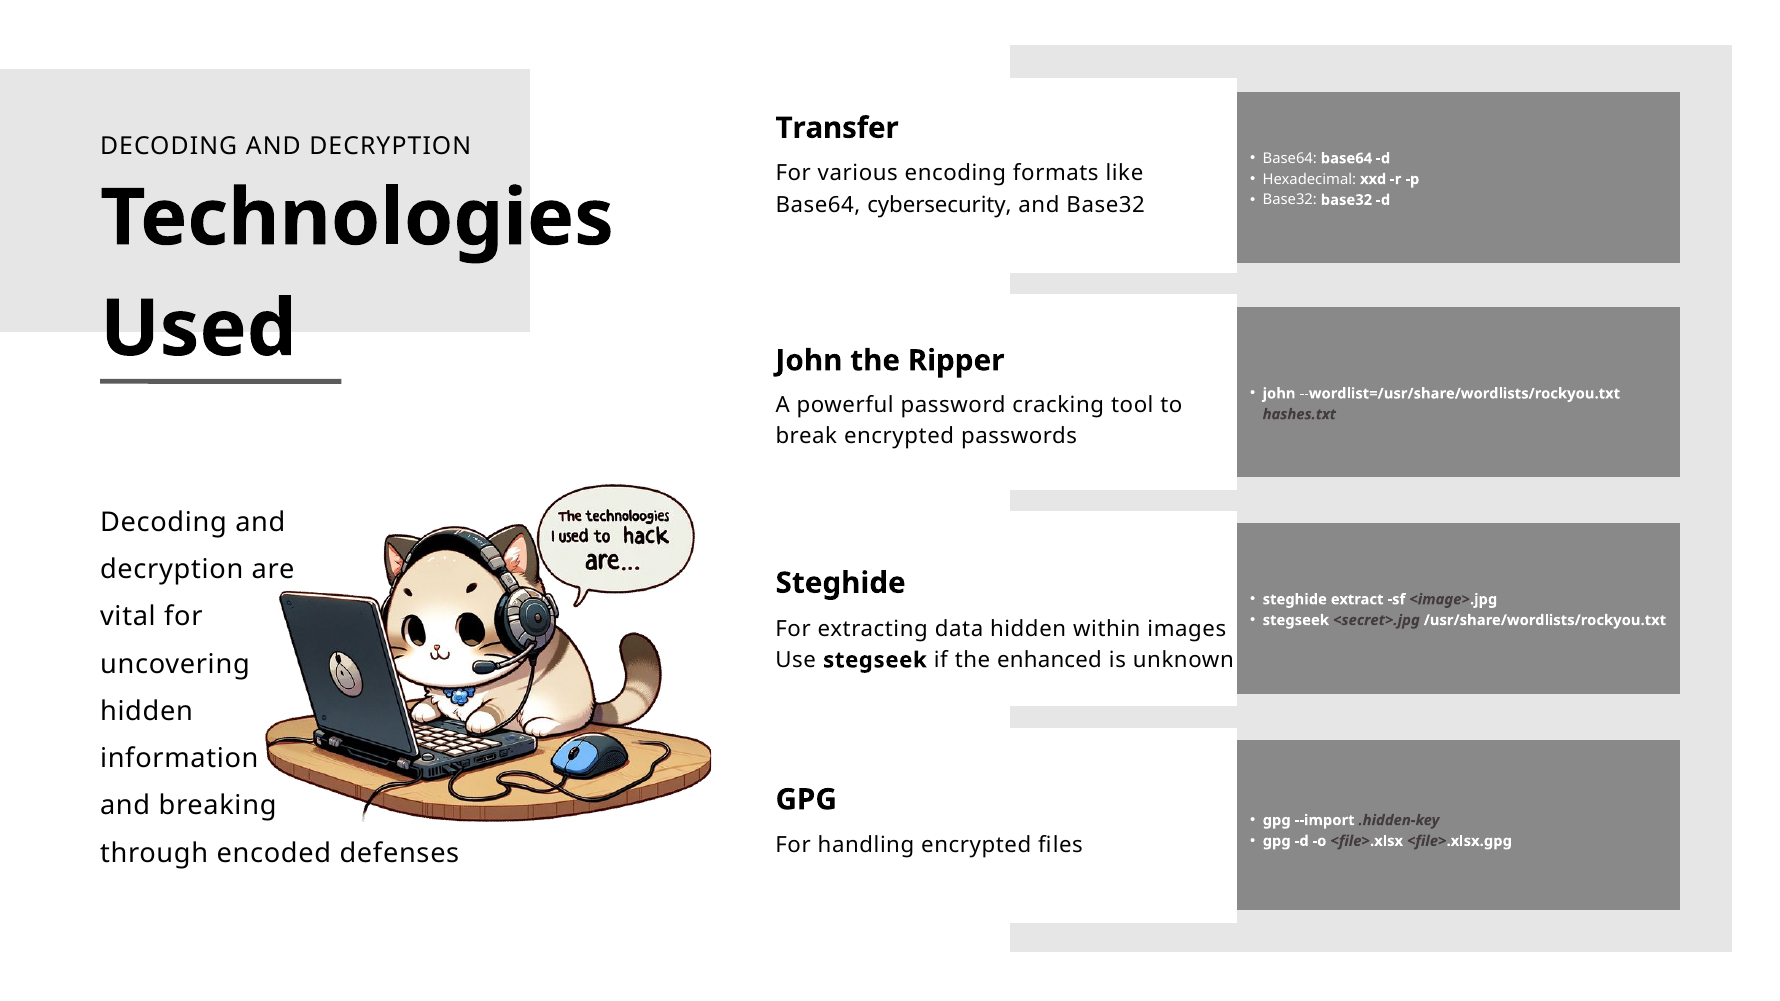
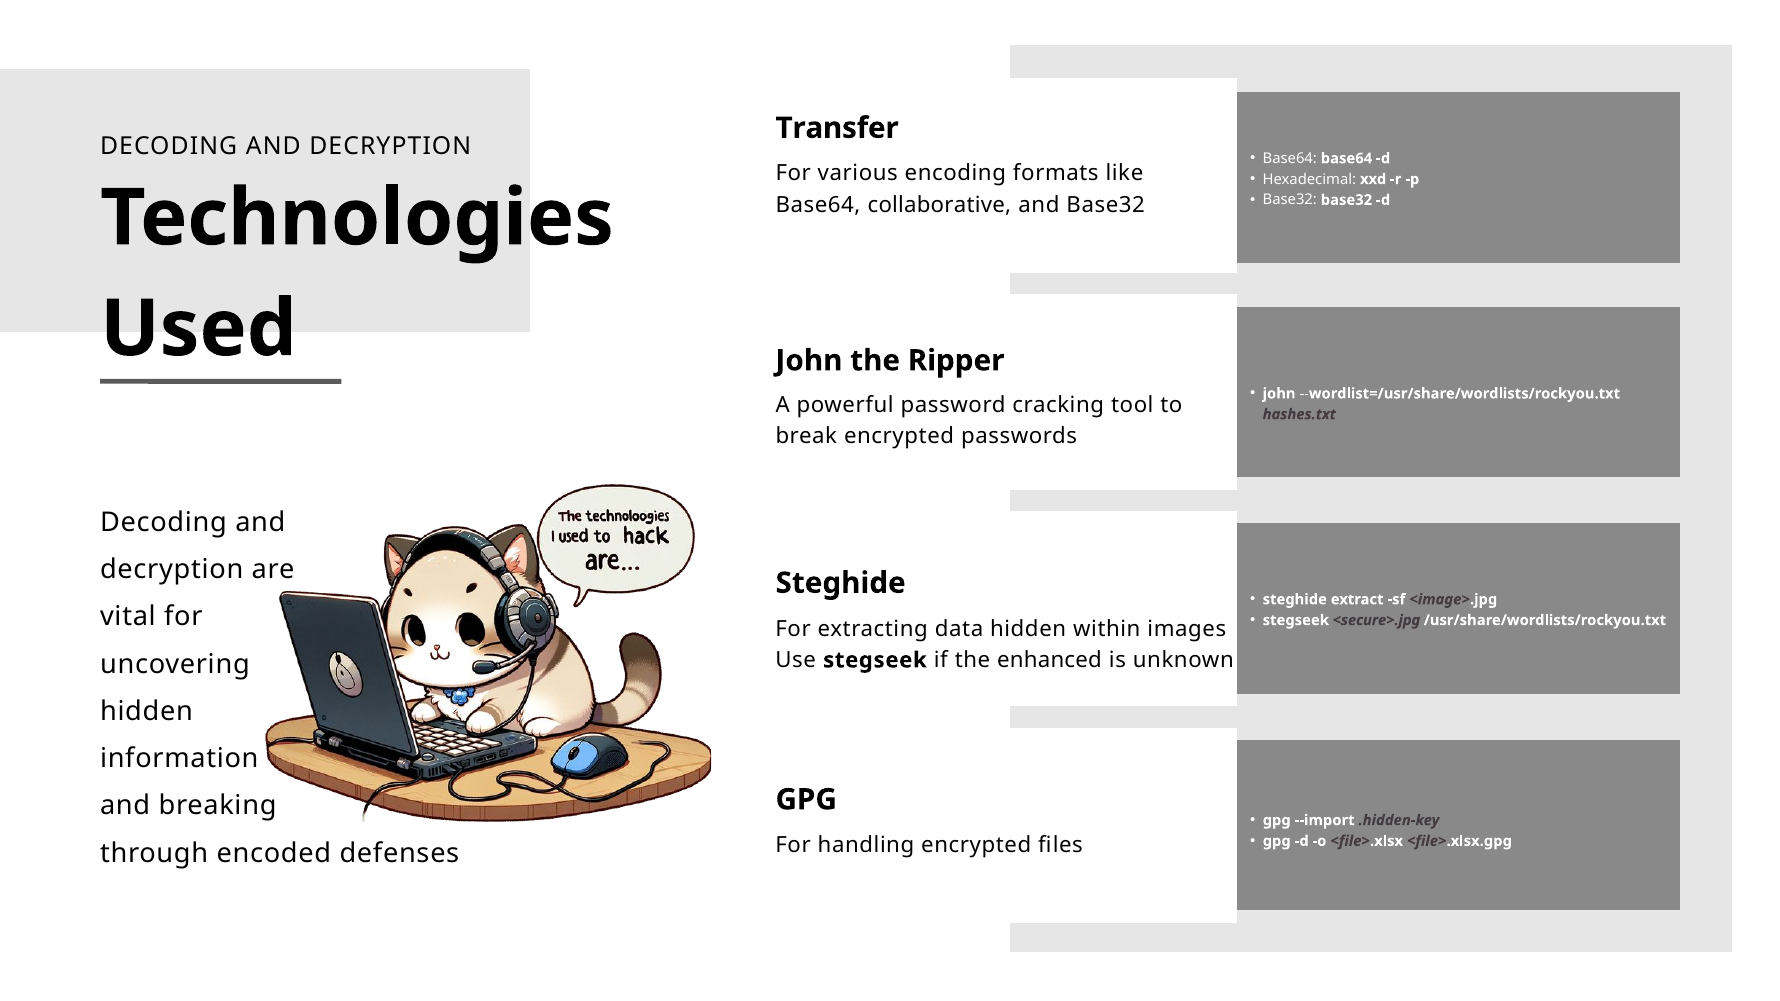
cybersecurity: cybersecurity -> collaborative
<secret>.jpg: <secret>.jpg -> <secure>.jpg
